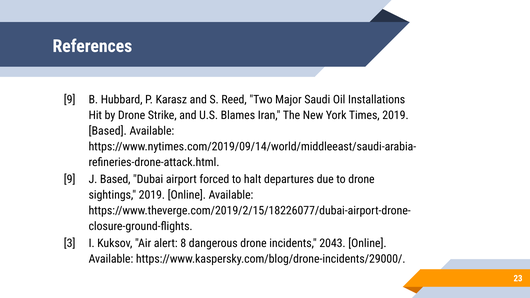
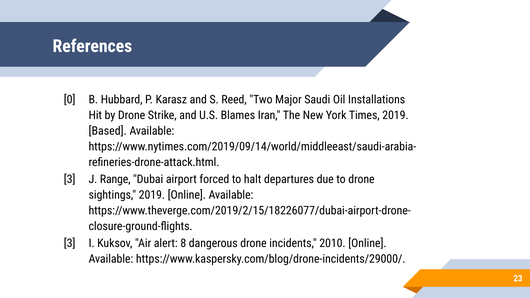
9 at (70, 100): 9 -> 0
9 at (70, 179): 9 -> 3
J Based: Based -> Range
2043: 2043 -> 2010
